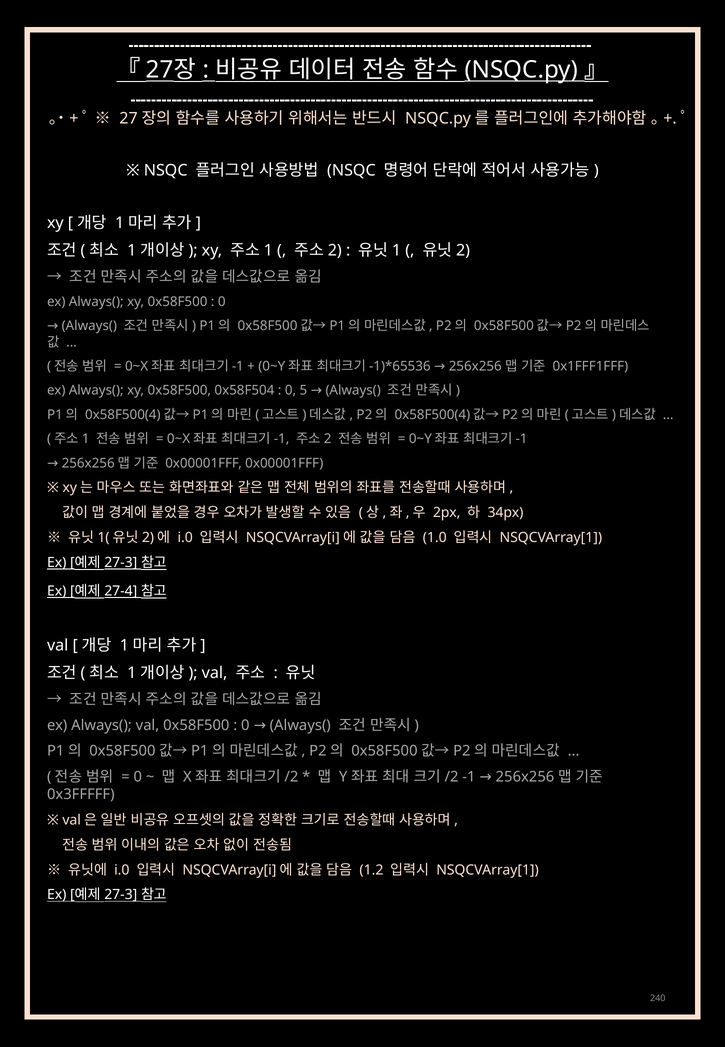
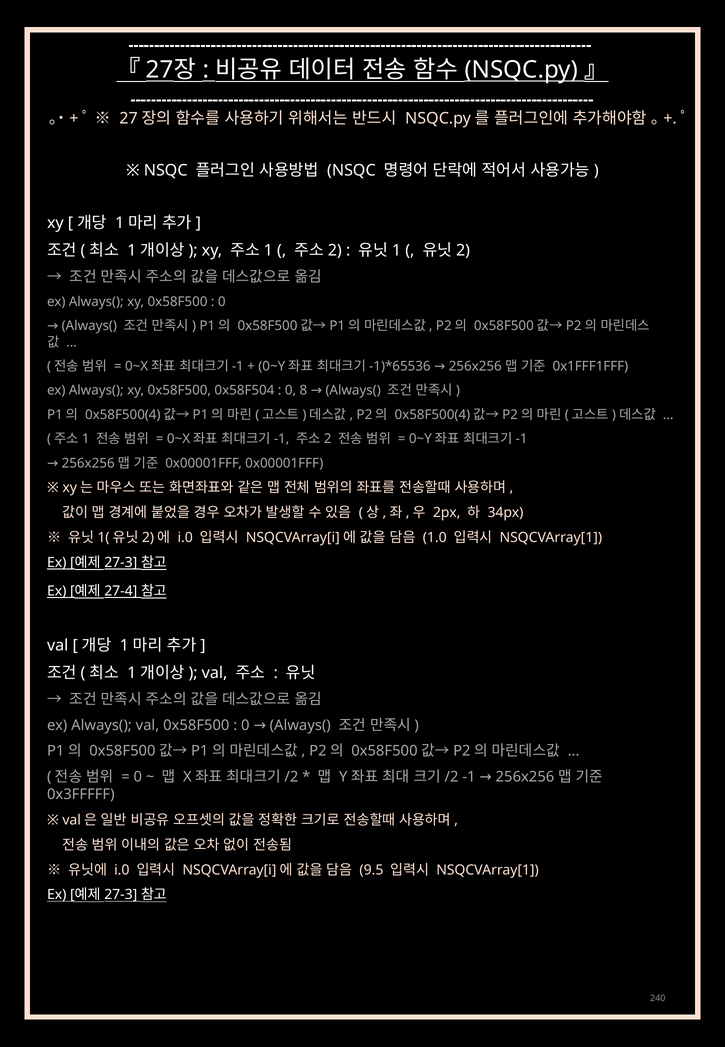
5: 5 -> 8
1.2: 1.2 -> 9.5
